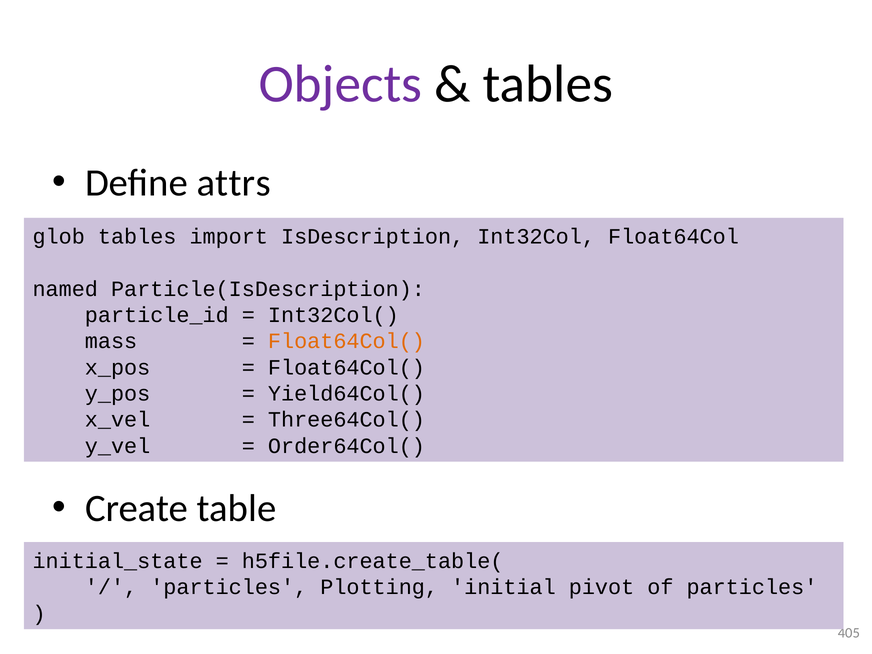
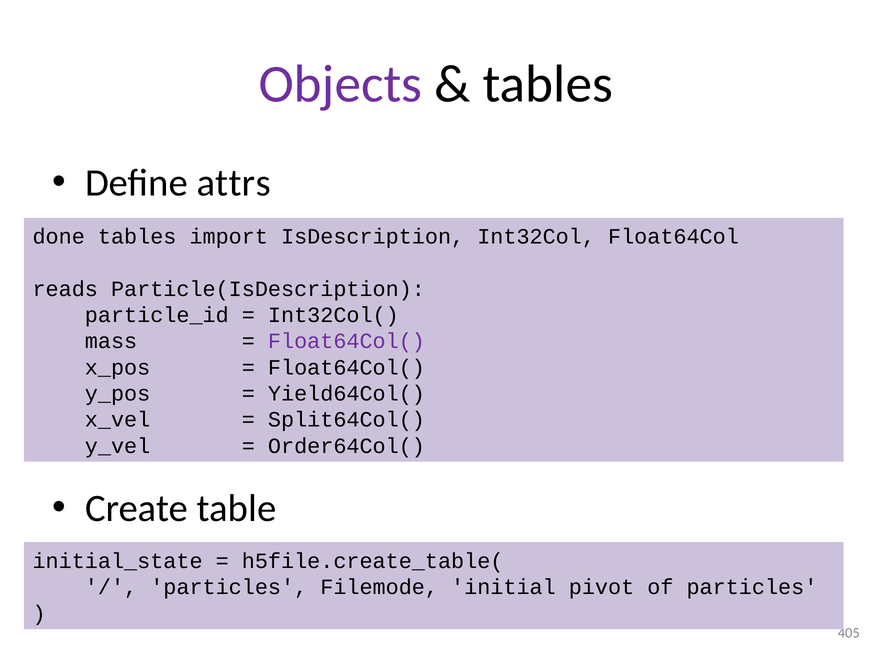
glob: glob -> done
named: named -> reads
Float64Col( at (346, 341) colour: orange -> purple
Three64Col(: Three64Col( -> Split64Col(
Plotting: Plotting -> Filemode
